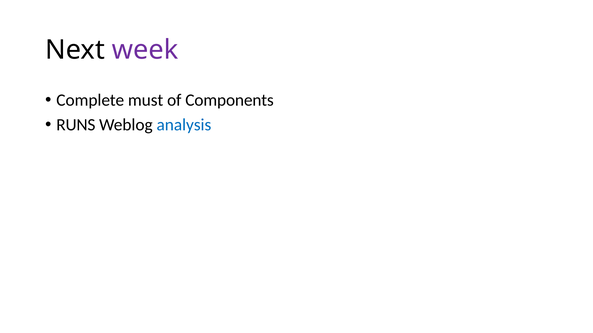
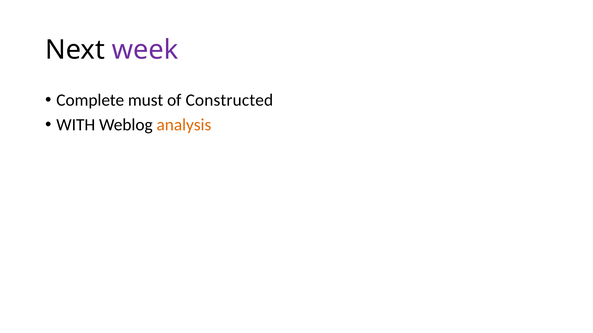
Components: Components -> Constructed
RUNS: RUNS -> WITH
analysis colour: blue -> orange
